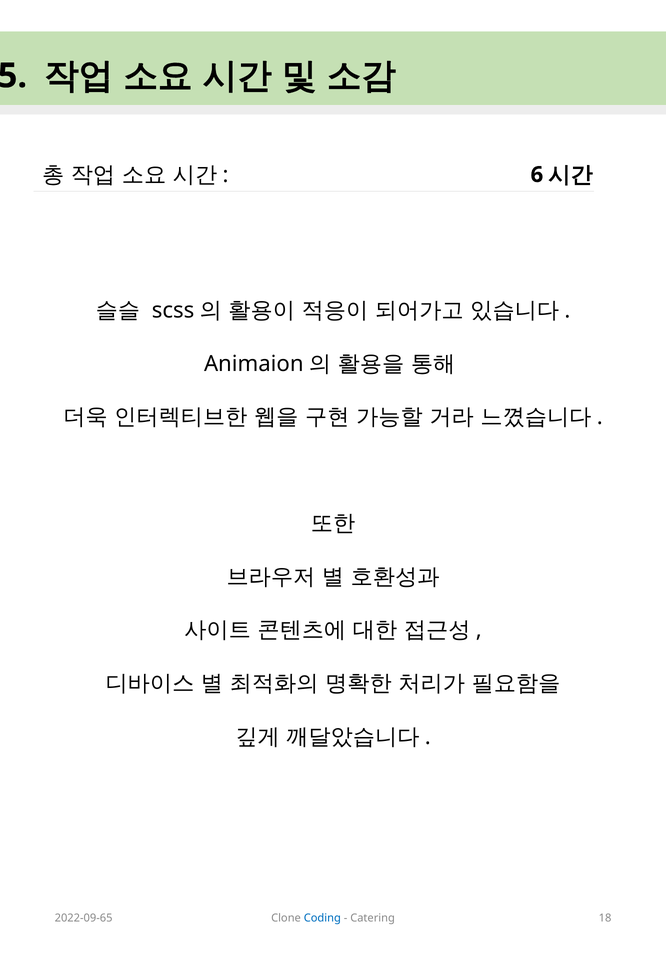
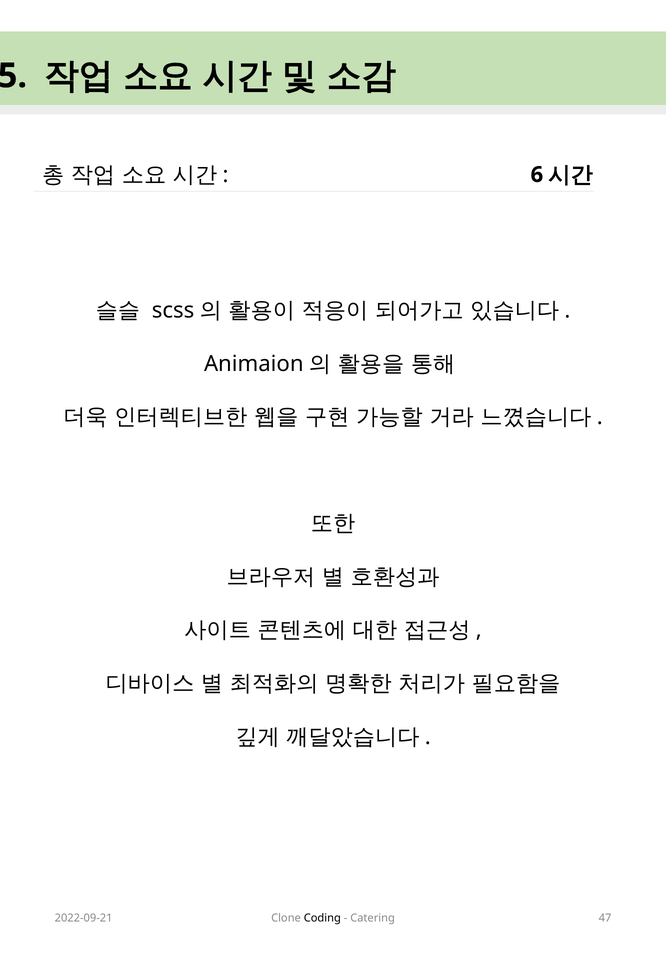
2022-09-65: 2022-09-65 -> 2022-09-21
Coding colour: blue -> black
18: 18 -> 47
